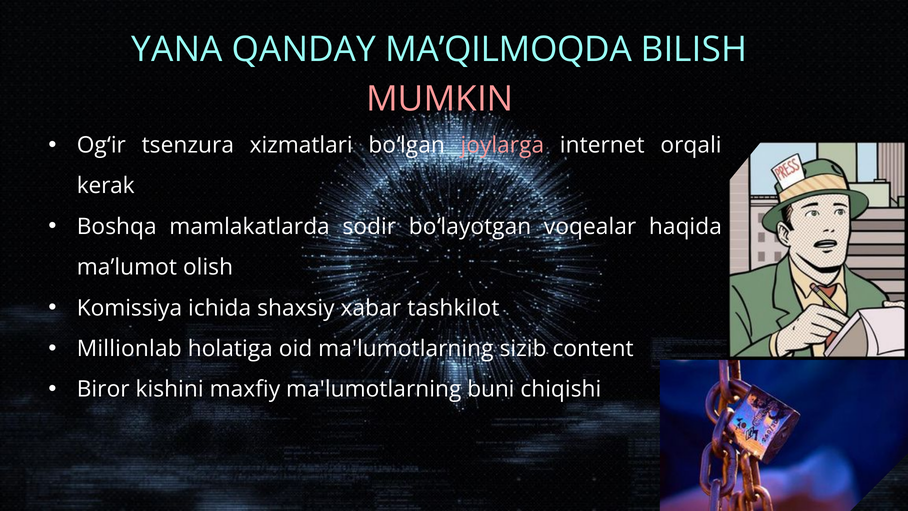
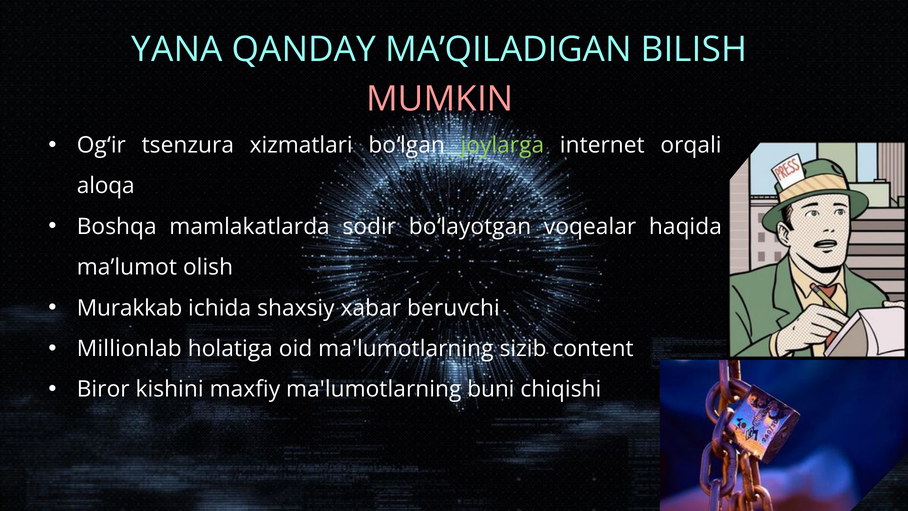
MA’QILMOQDA: MA’QILMOQDA -> MA’QILADIGAN
joylarga colour: pink -> light green
kerak: kerak -> aloqa
Komissiya: Komissiya -> Murakkab
tashkilot: tashkilot -> beruvchi
